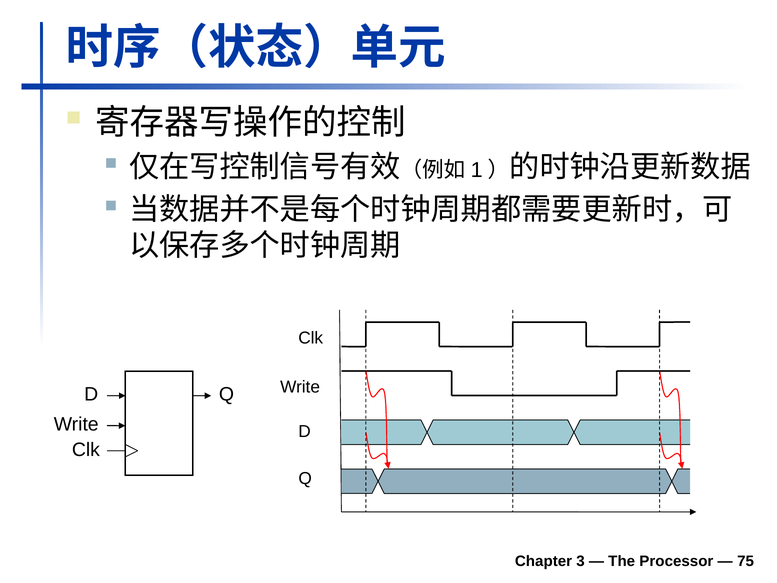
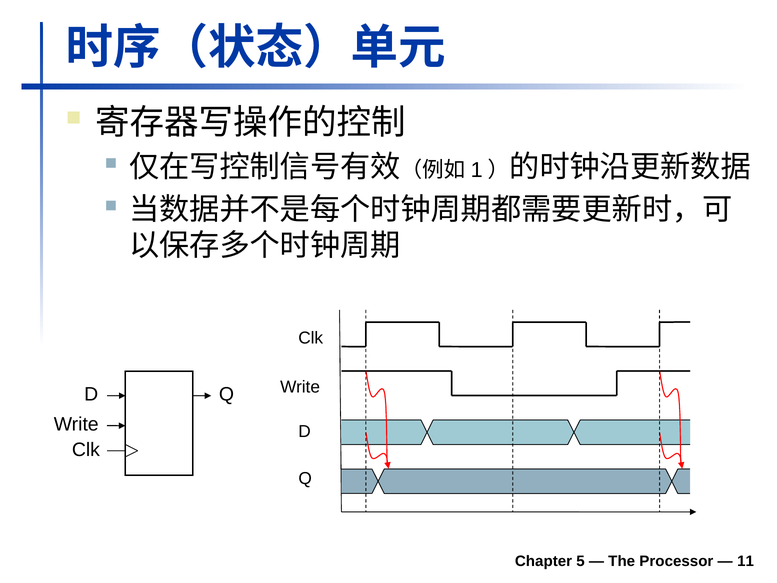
3: 3 -> 5
75: 75 -> 11
